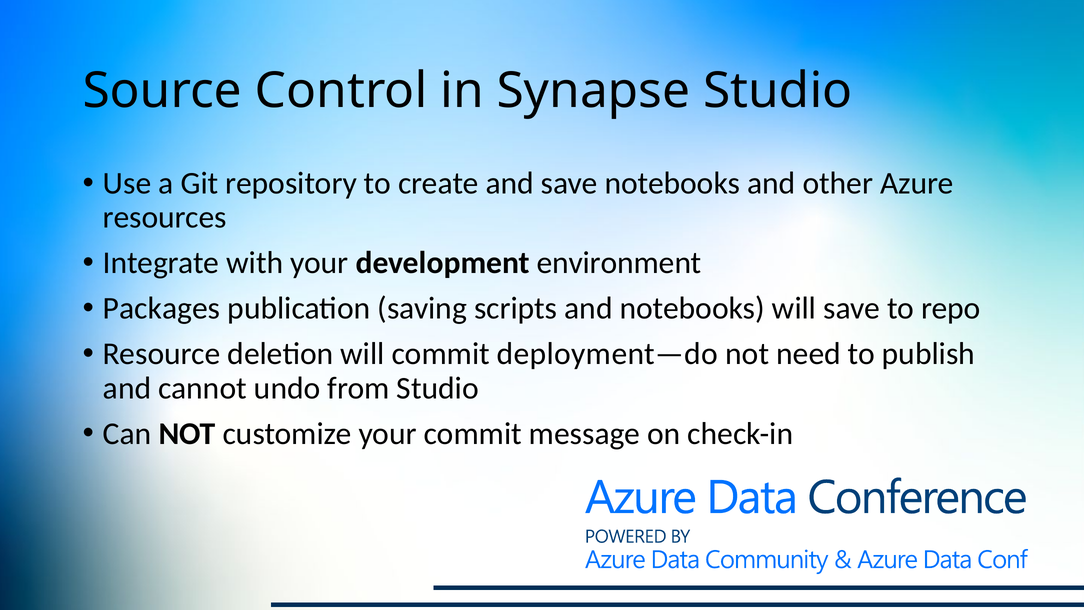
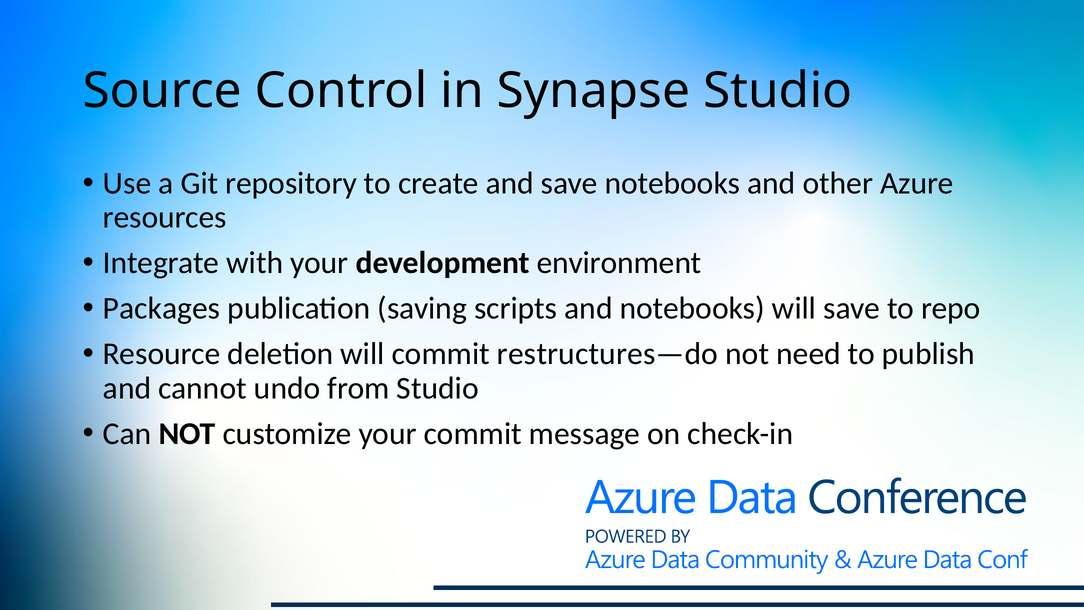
deployment—do: deployment—do -> restructures—do
